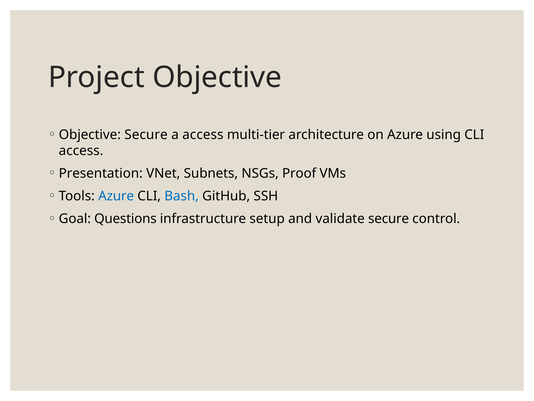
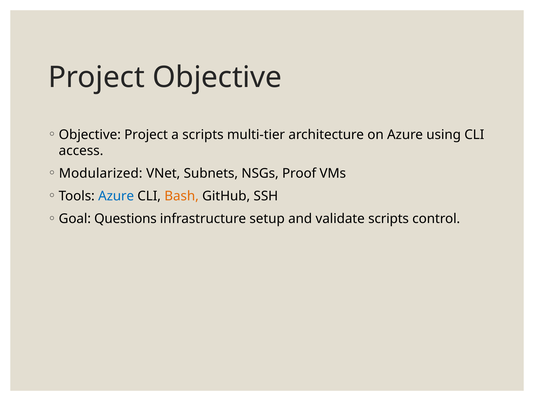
Objective Secure: Secure -> Project
a access: access -> scripts
Presentation: Presentation -> Modularized
Bash colour: blue -> orange
validate secure: secure -> scripts
